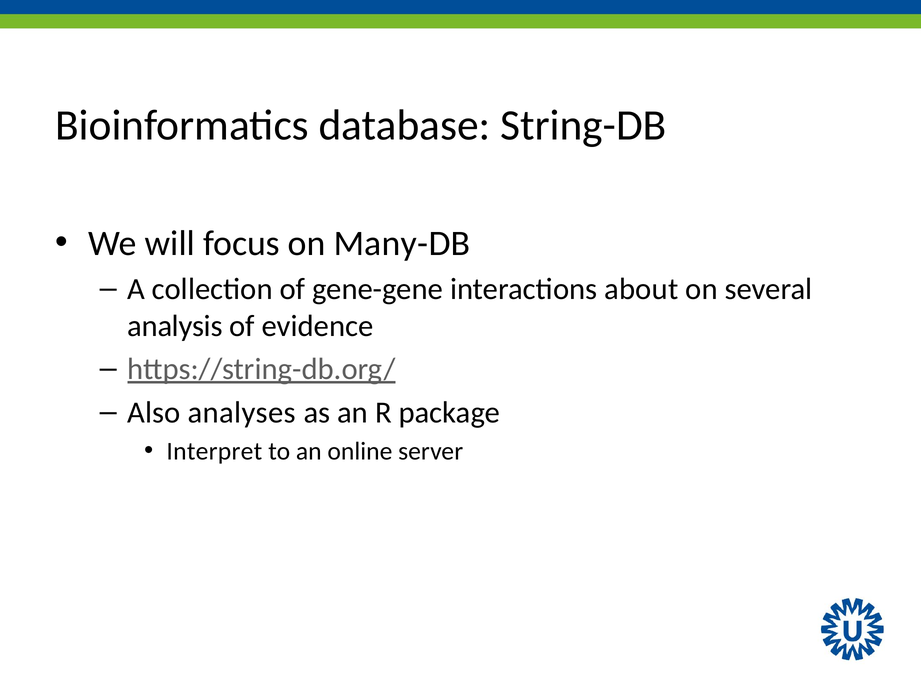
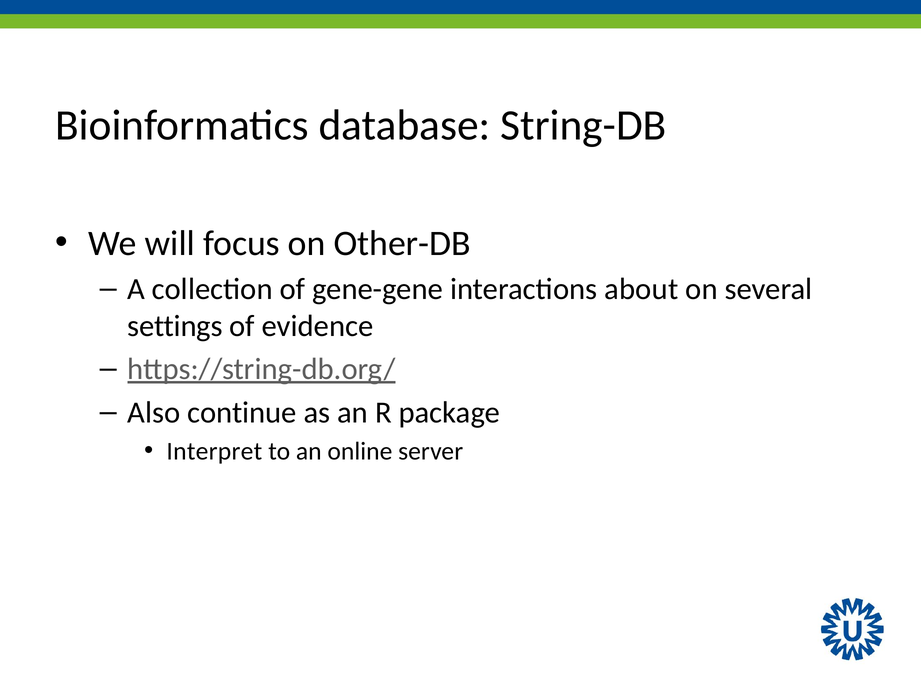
Many-DB: Many-DB -> Other-DB
analysis: analysis -> settings
analyses: analyses -> continue
